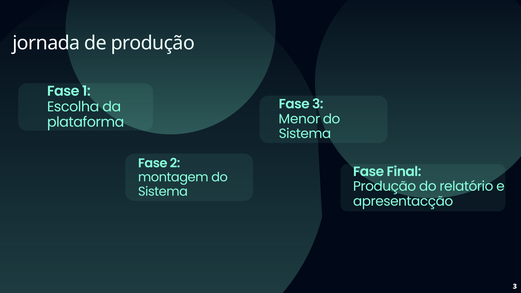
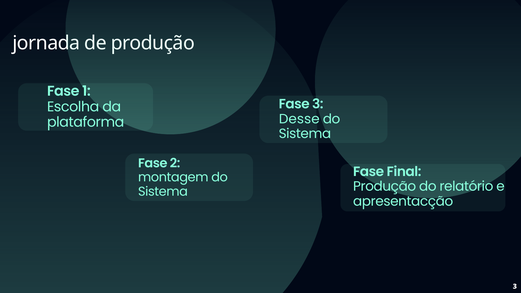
Menor: Menor -> Desse
